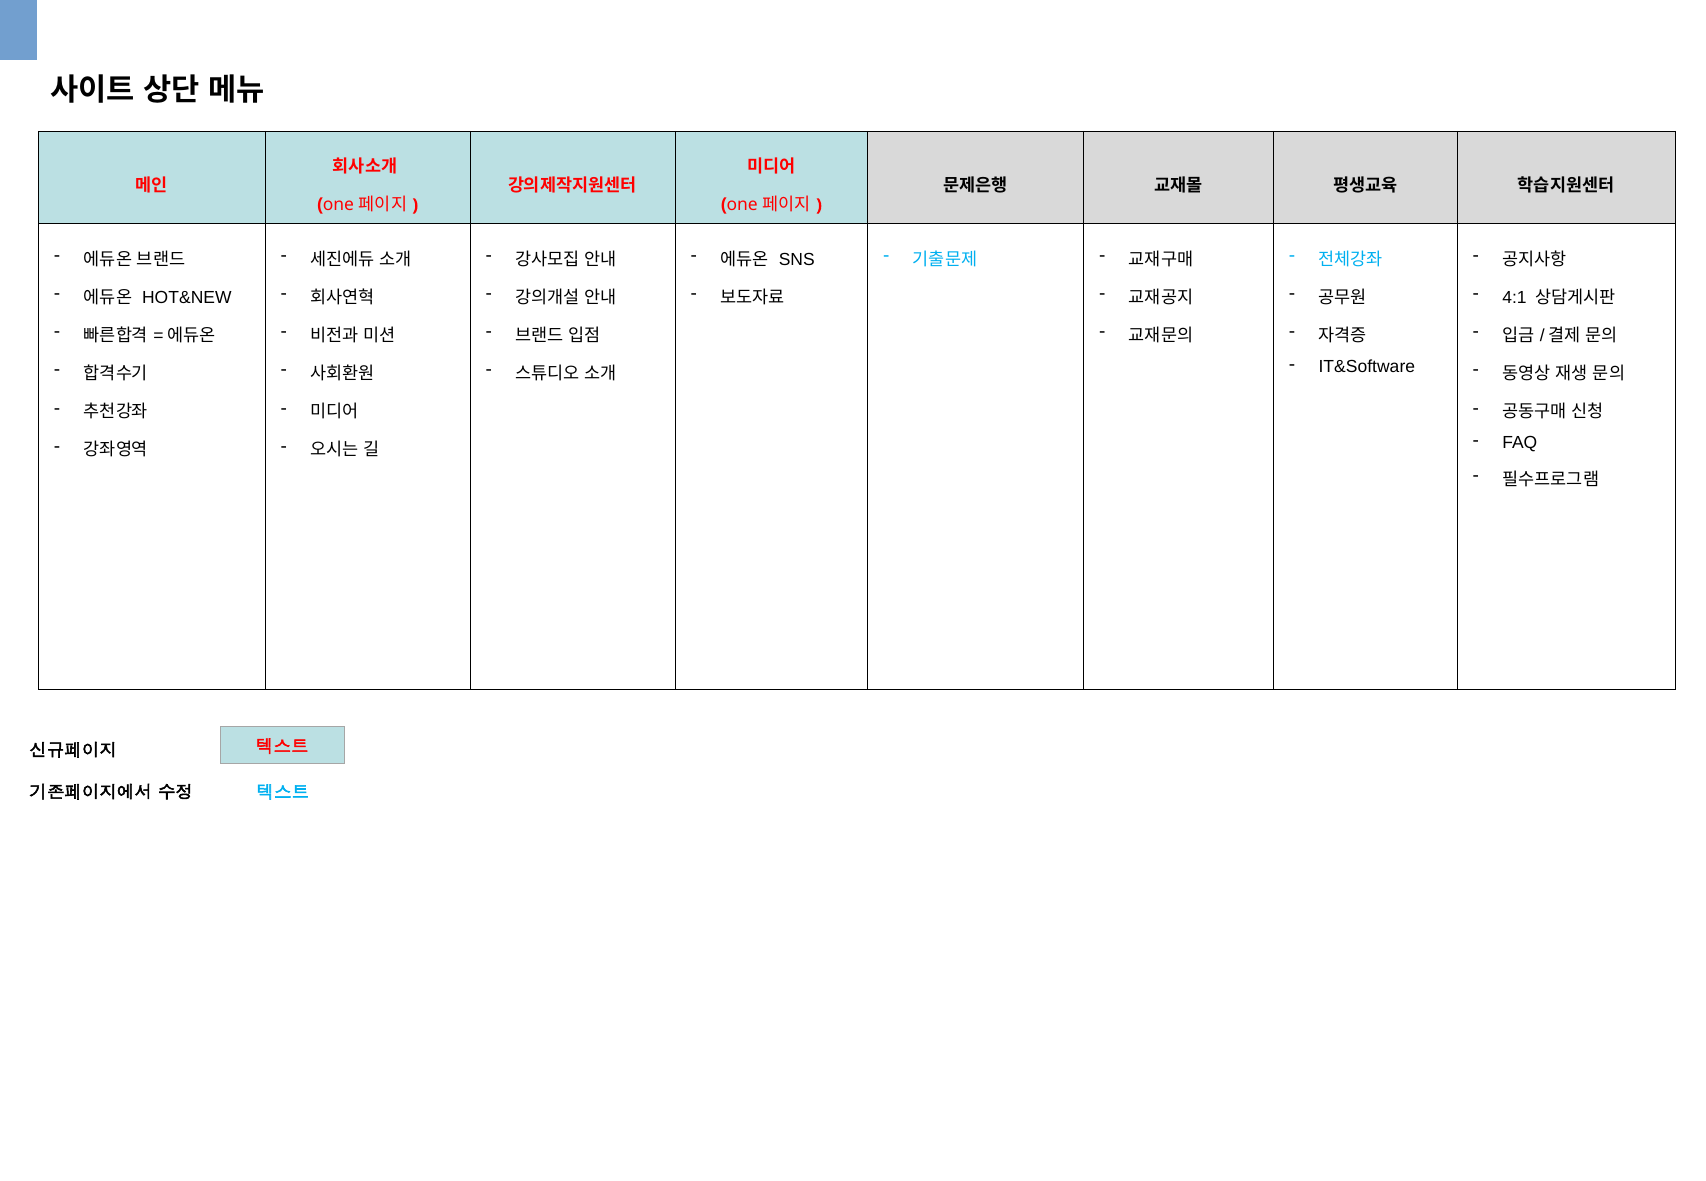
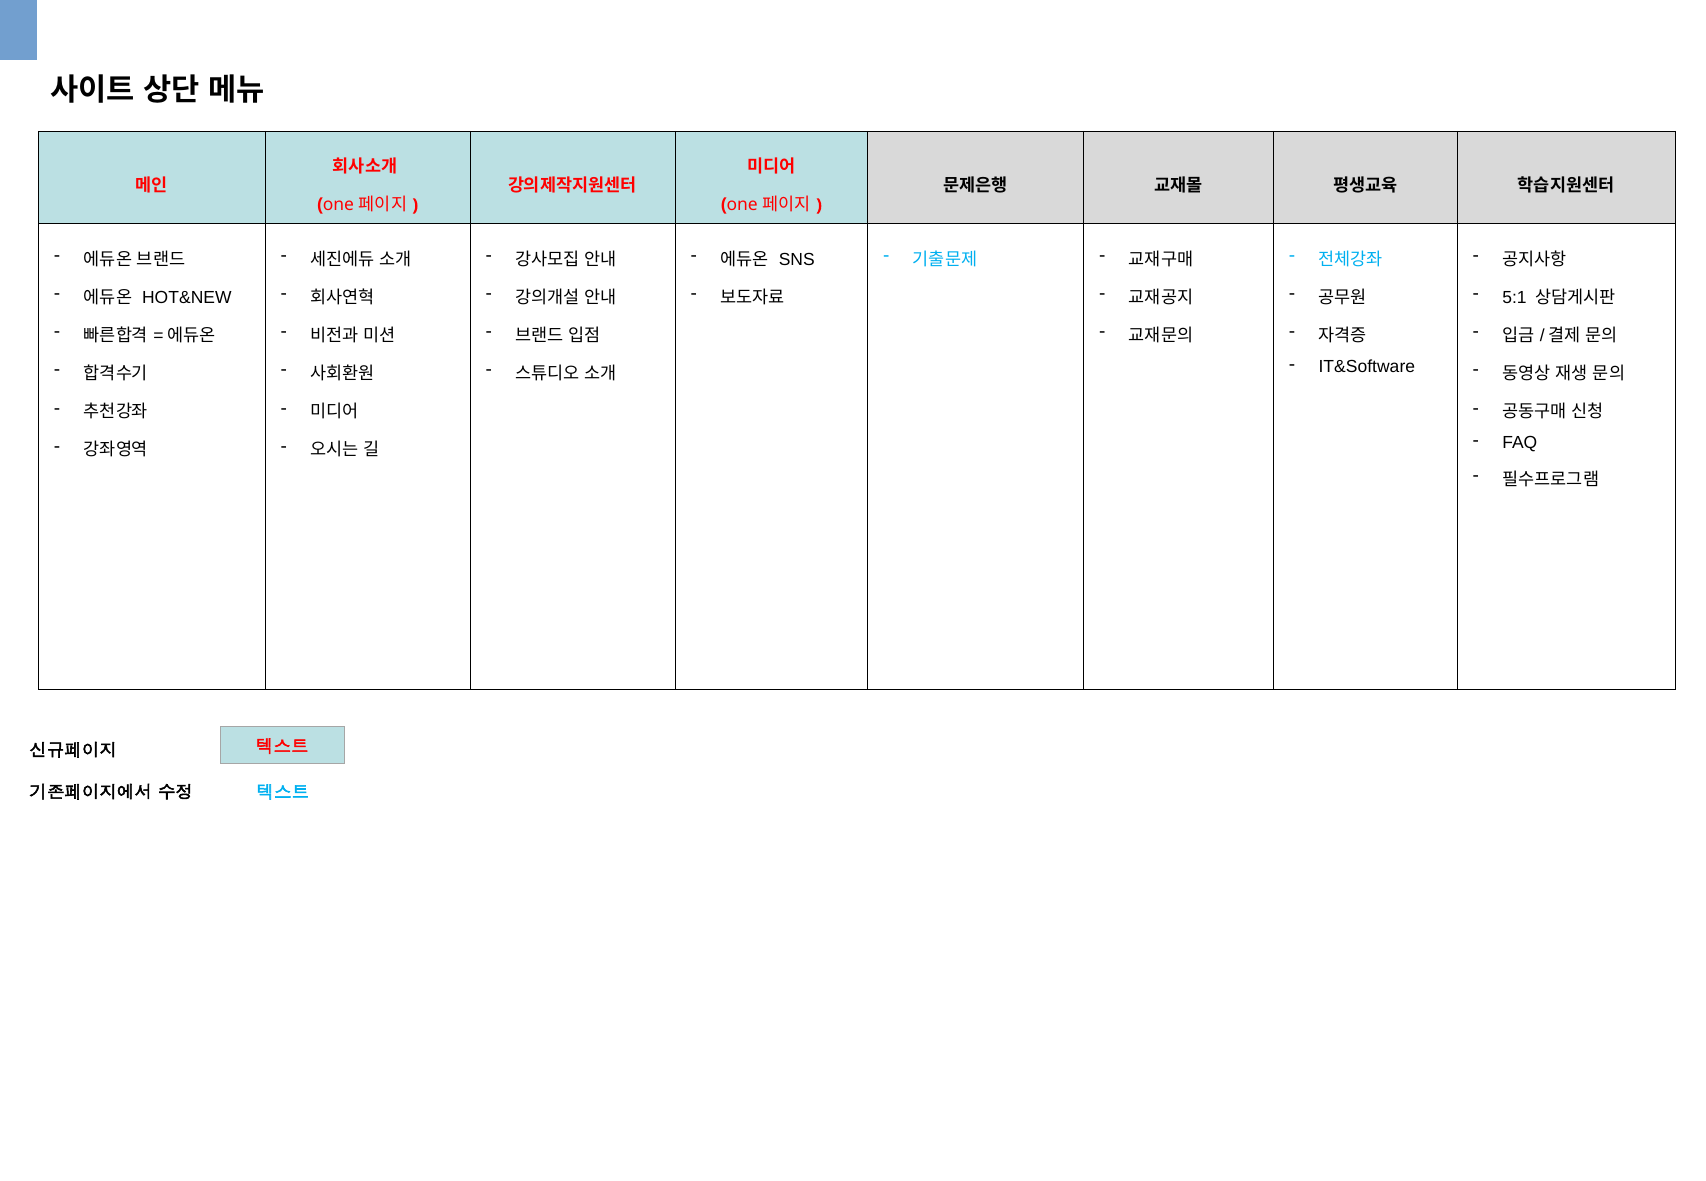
4:1: 4:1 -> 5:1
